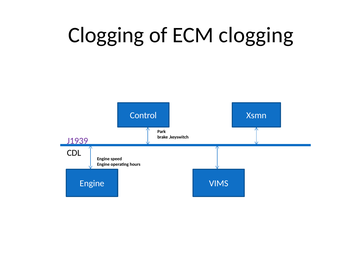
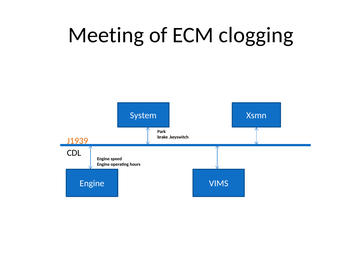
Clogging at (106, 35): Clogging -> Meeting
Control: Control -> System
J1939 colour: purple -> orange
